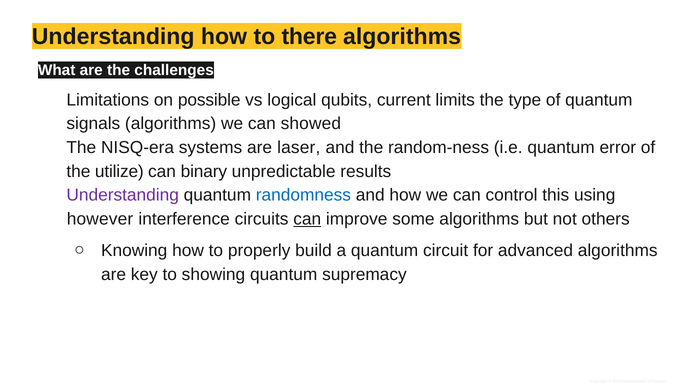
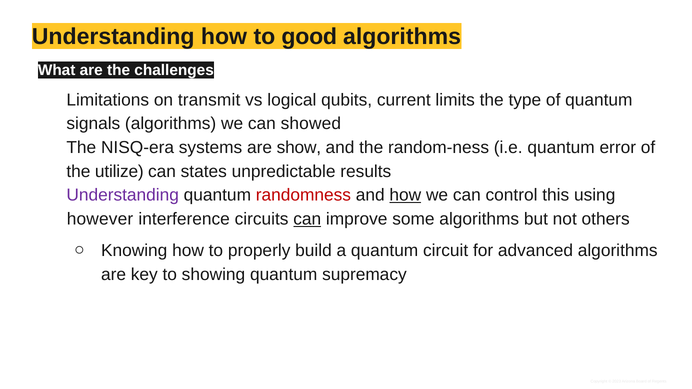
there: there -> good
possible: possible -> transmit
laser: laser -> show
binary: binary -> states
randomness colour: blue -> red
how at (405, 195) underline: none -> present
